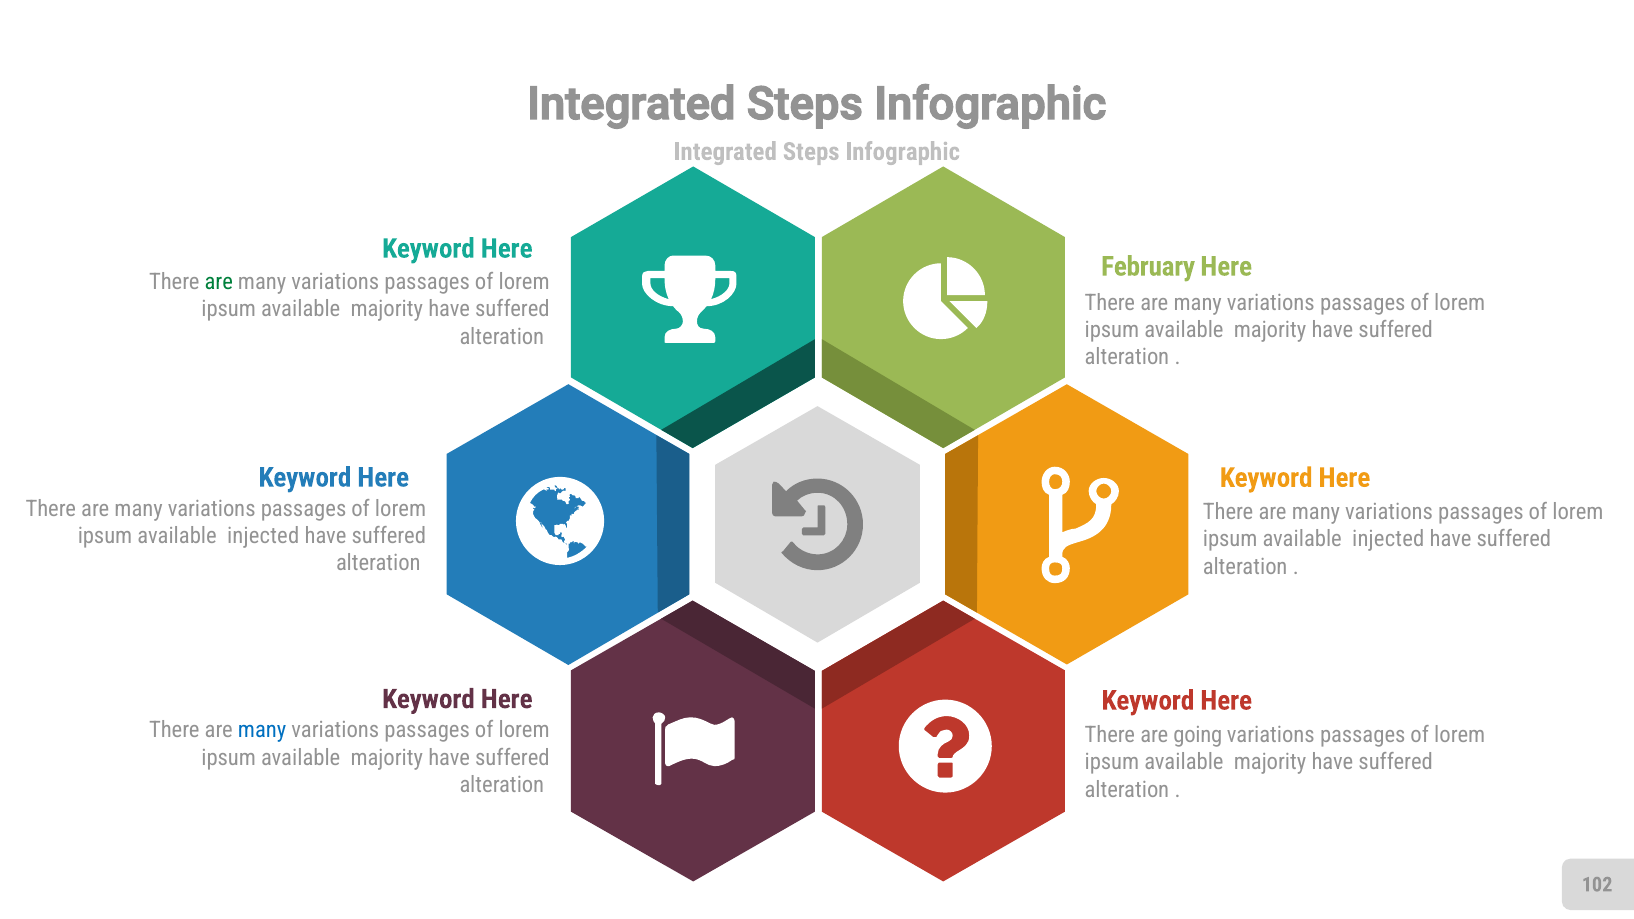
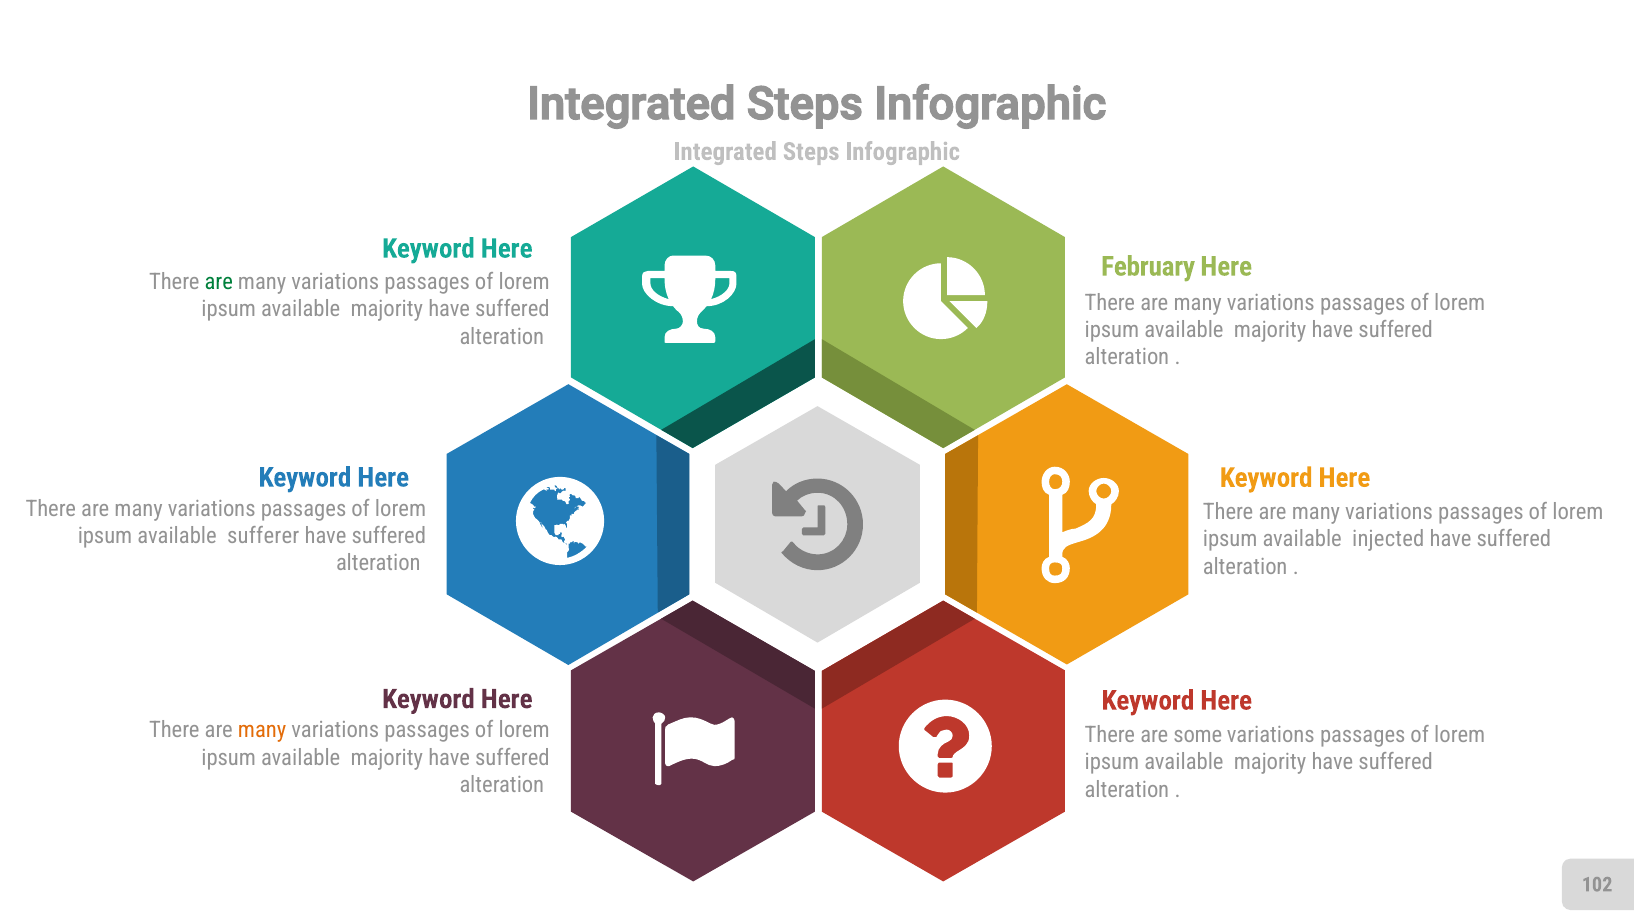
injected at (263, 536): injected -> sufferer
many at (262, 730) colour: blue -> orange
going: going -> some
